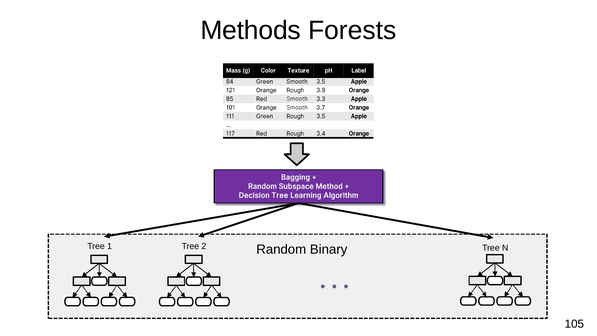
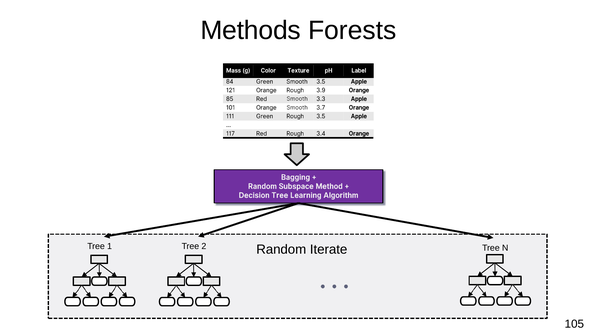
Binary: Binary -> Iterate
